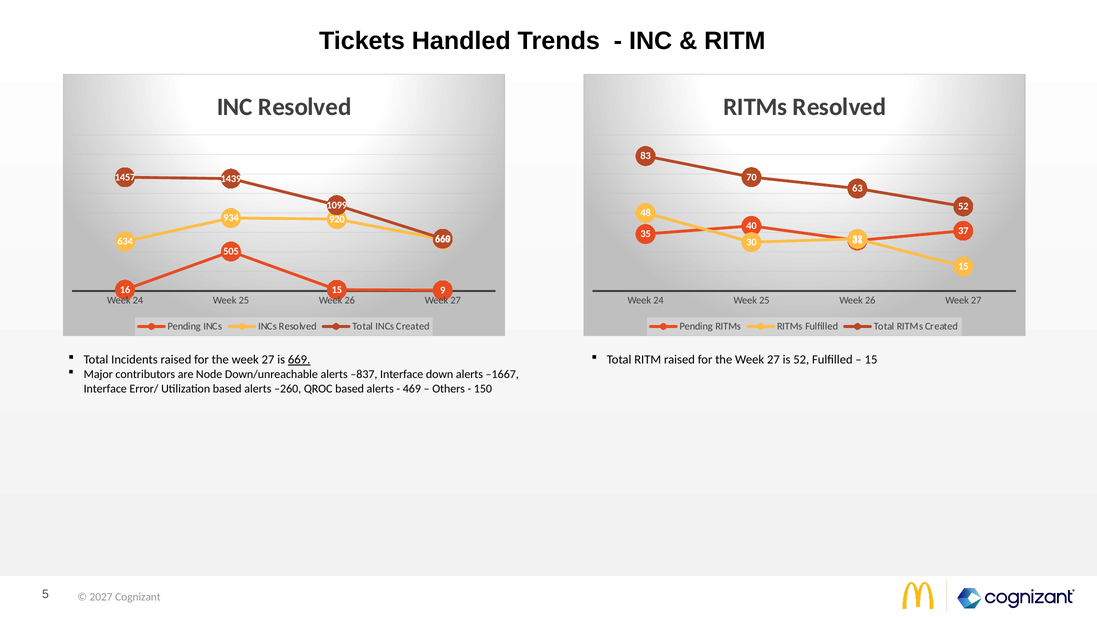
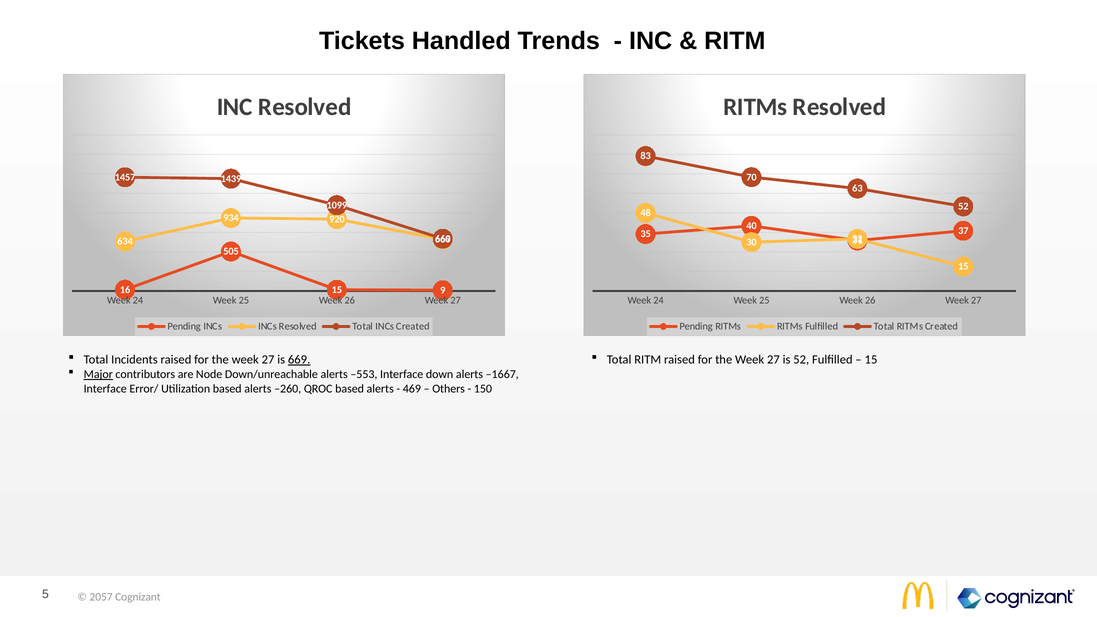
Major underline: none -> present
–837: –837 -> –553
2027: 2027 -> 2057
